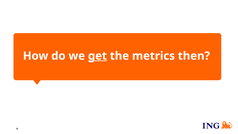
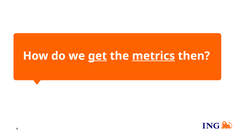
metrics underline: none -> present
